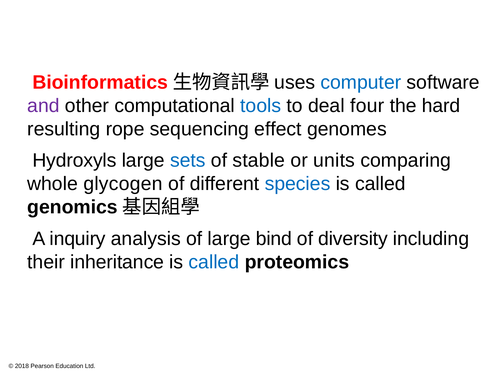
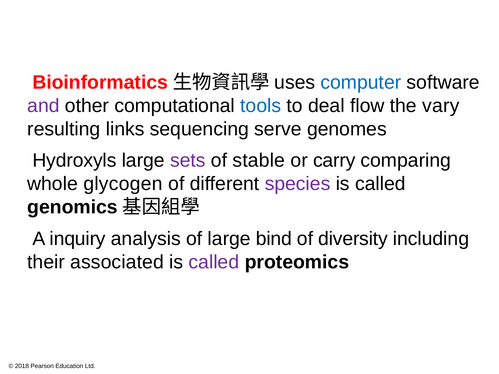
four: four -> flow
hard: hard -> vary
rope: rope -> links
effect: effect -> serve
sets colour: blue -> purple
units: units -> carry
species colour: blue -> purple
inheritance: inheritance -> associated
called at (214, 262) colour: blue -> purple
